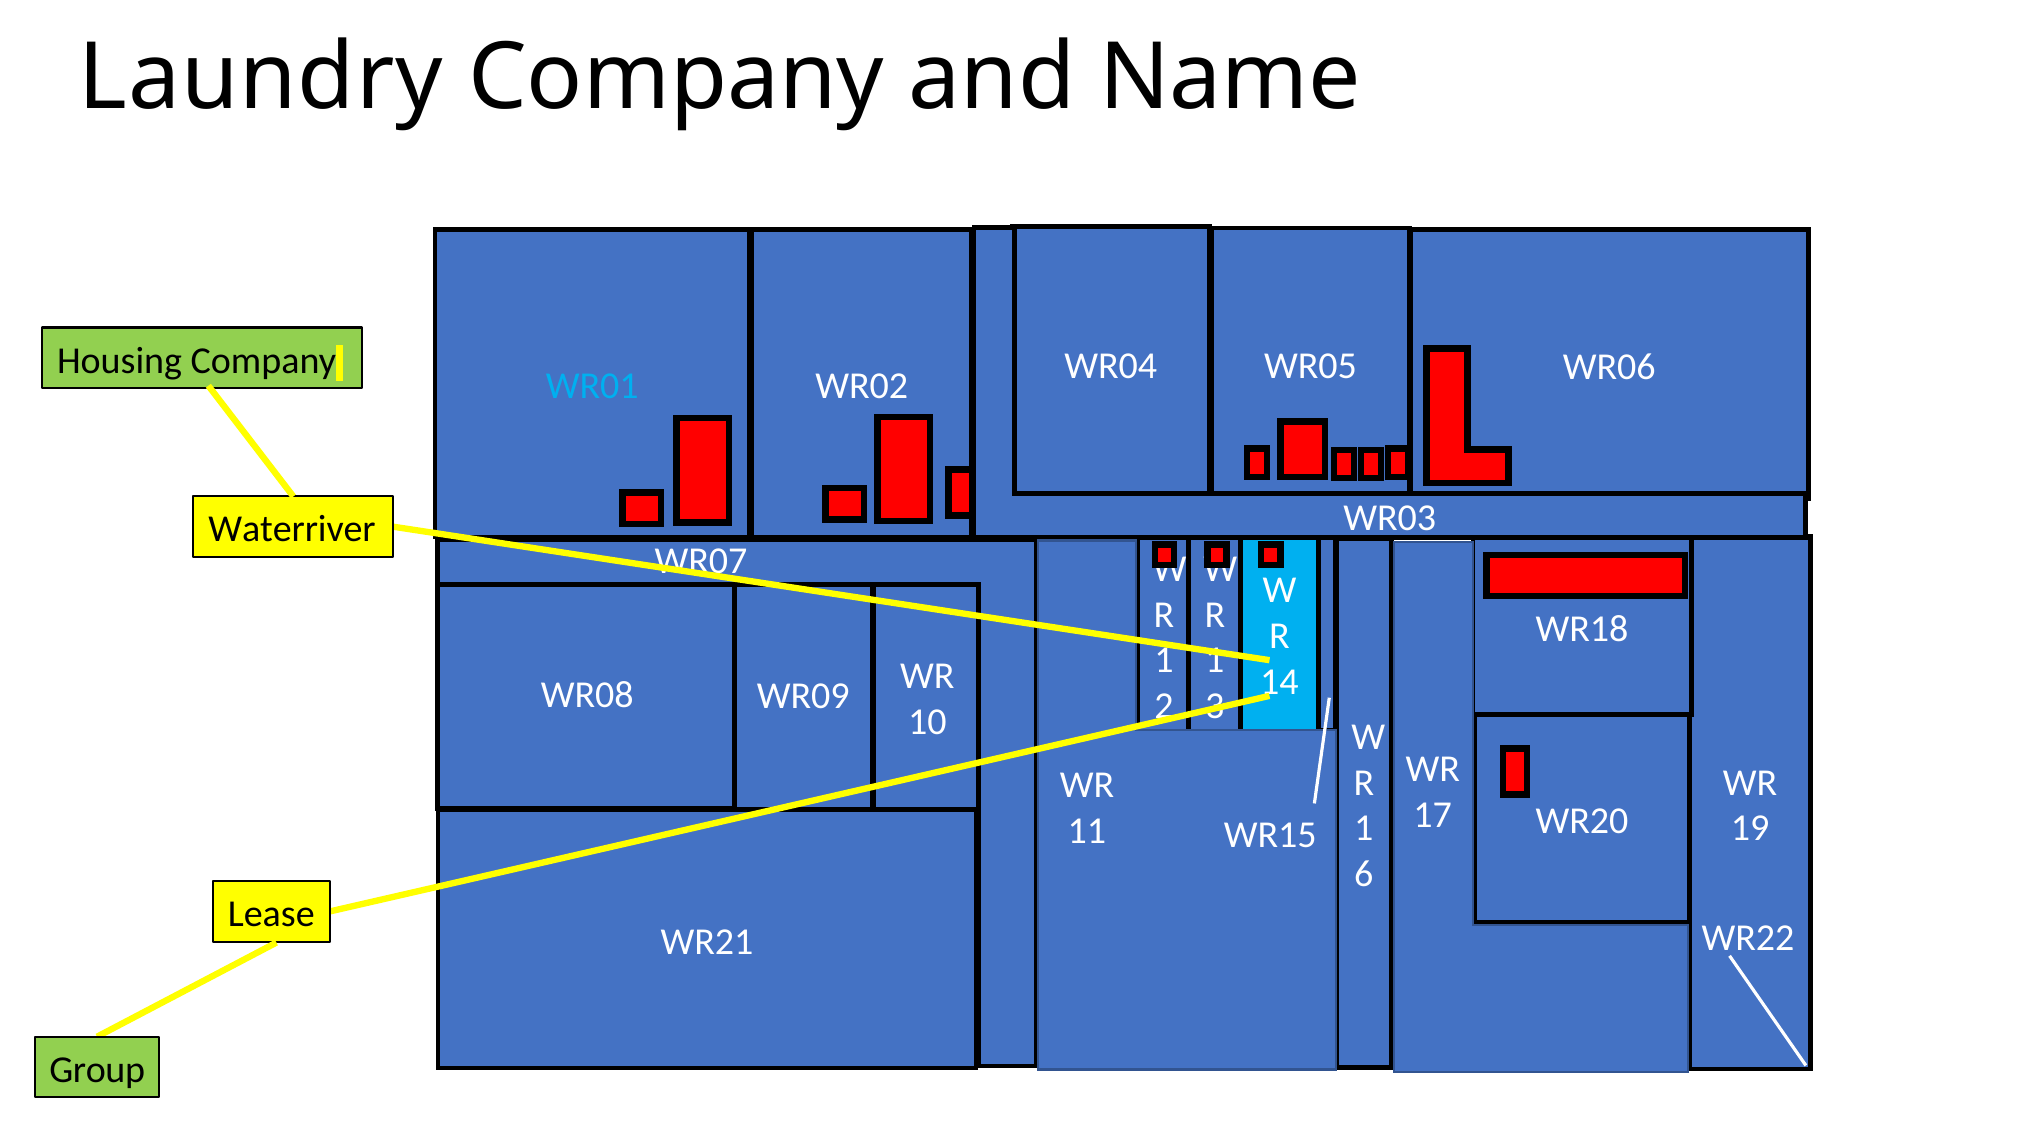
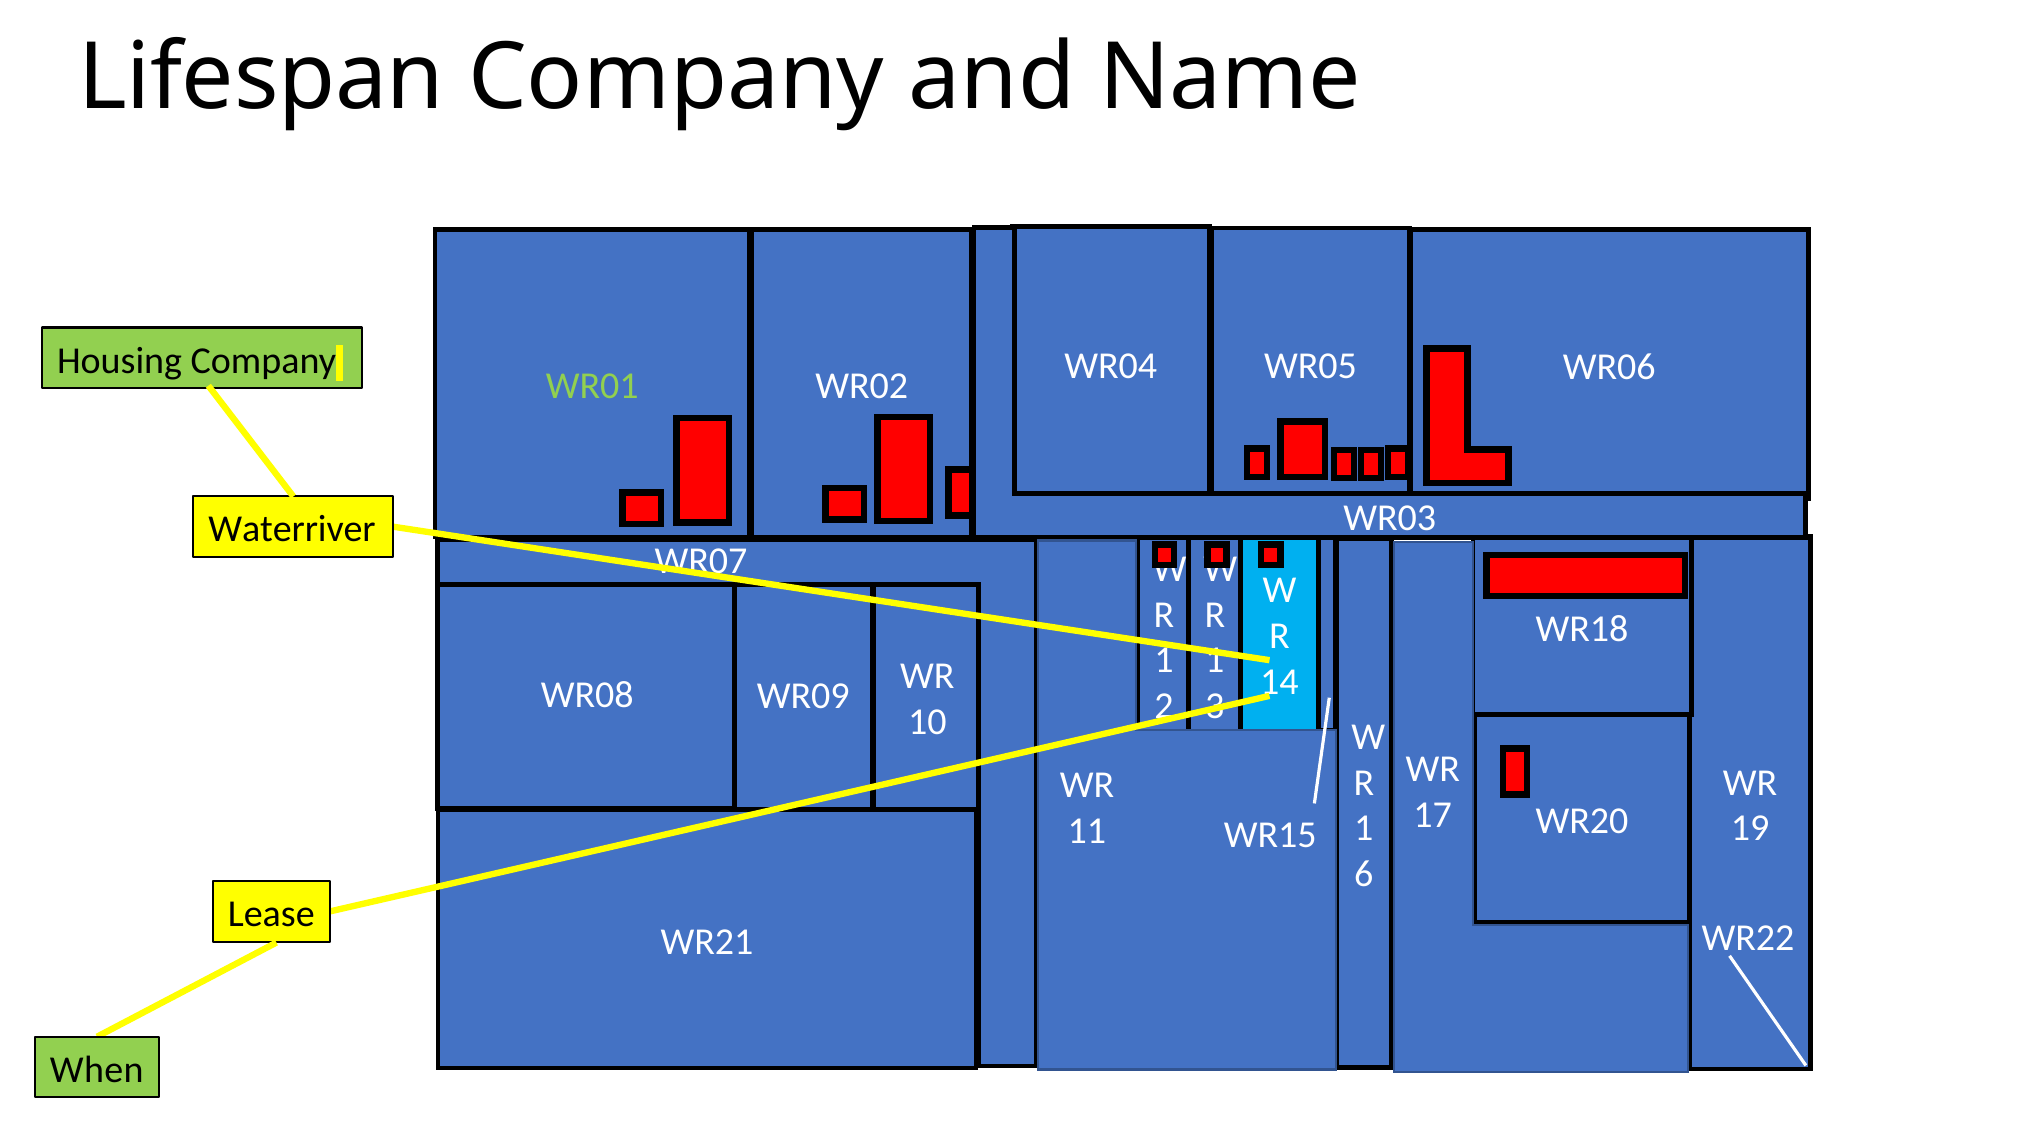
Laundry: Laundry -> Lifespan
WR01 at (592, 386) colour: light blue -> light green
Group: Group -> When
